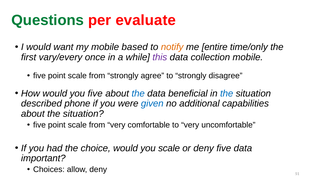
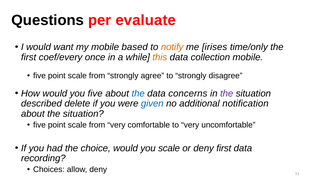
Questions colour: green -> black
entire: entire -> irises
vary/every: vary/every -> coef/every
this colour: purple -> orange
beneficial: beneficial -> concerns
the at (227, 94) colour: blue -> purple
phone: phone -> delete
capabilities: capabilities -> notification
deny five: five -> first
important: important -> recording
